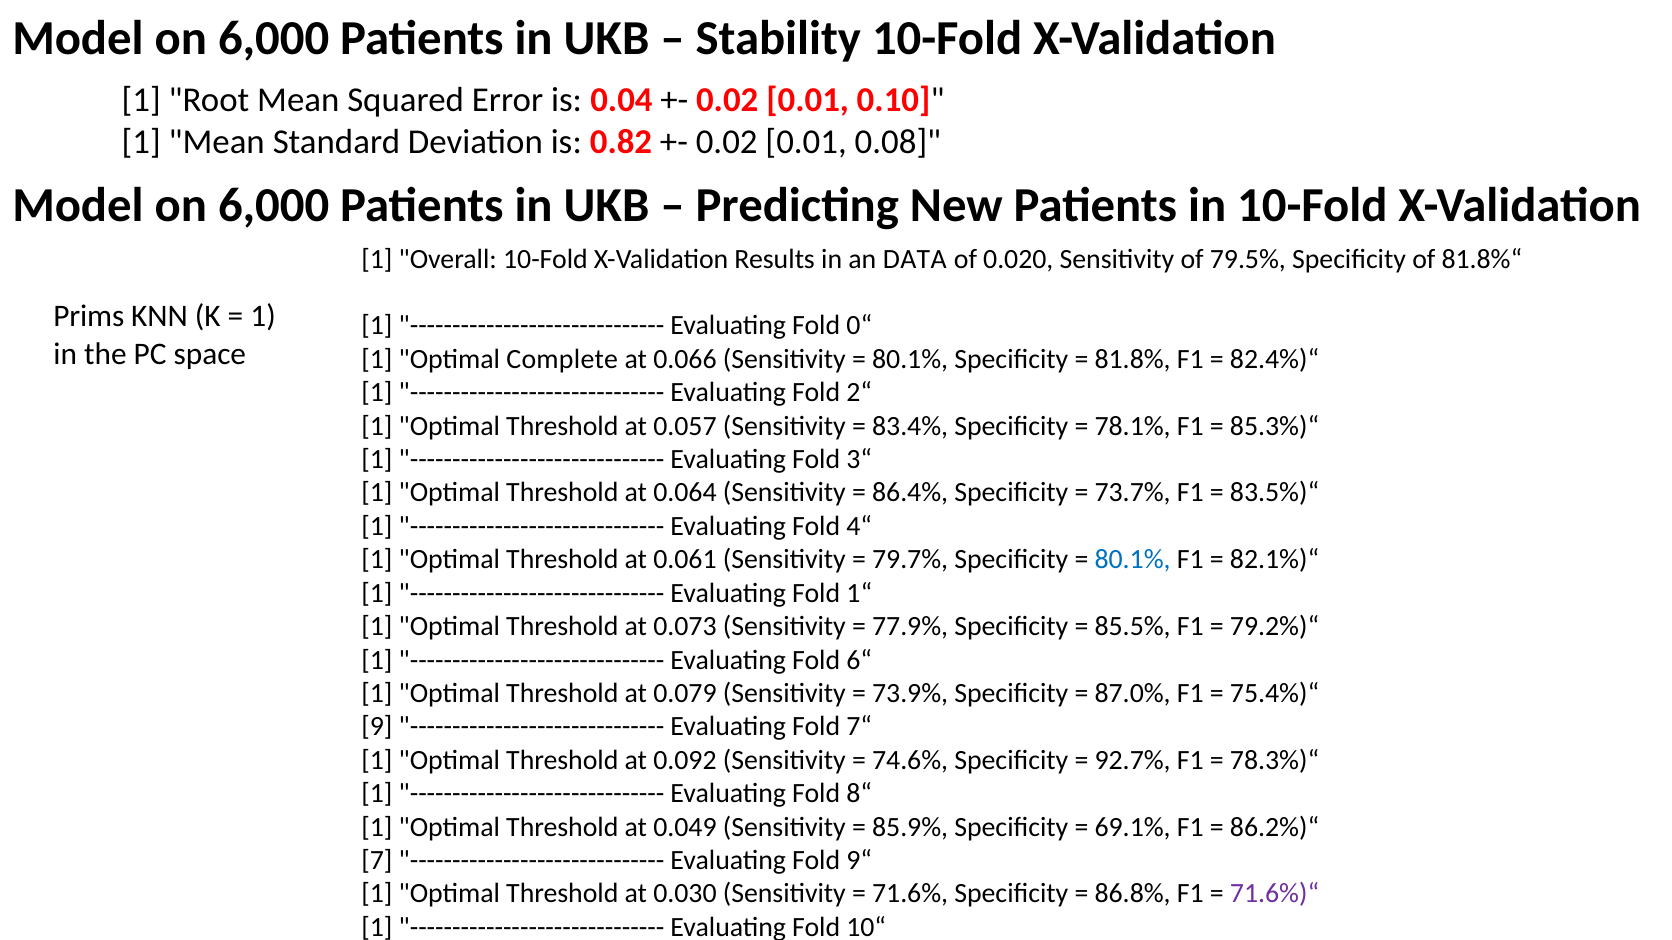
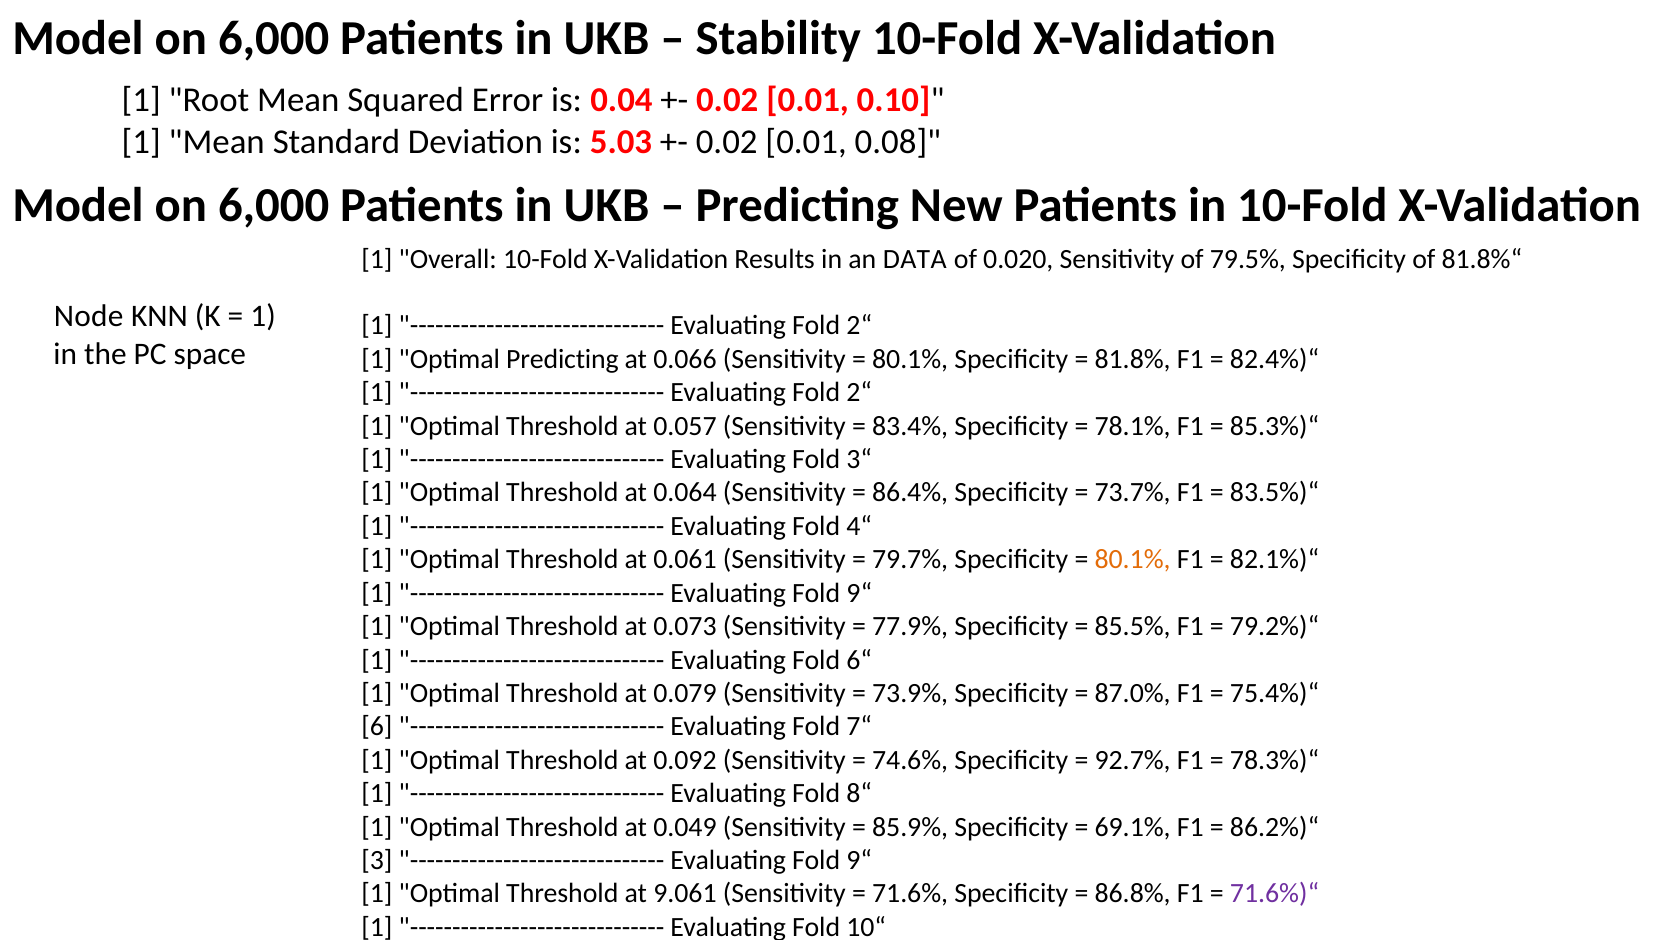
0.82: 0.82 -> 5.03
Prims: Prims -> Node
0“ at (859, 326): 0“ -> 2“
Optimal Complete: Complete -> Predicting
80.1% at (1133, 560) colour: blue -> orange
1“ at (859, 593): 1“ -> 9“
9: 9 -> 6
7: 7 -> 3
0.030: 0.030 -> 9.061
